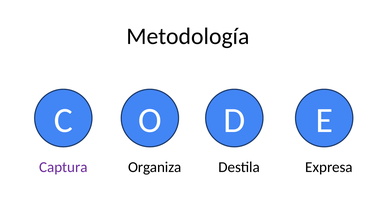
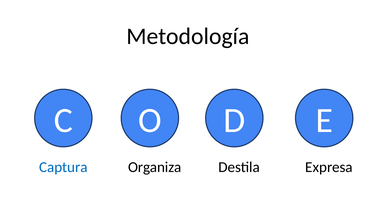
Captura colour: purple -> blue
